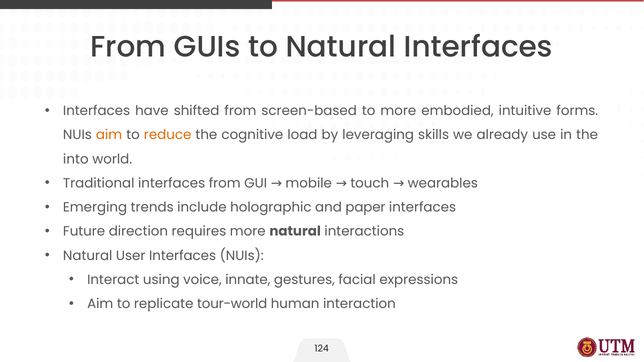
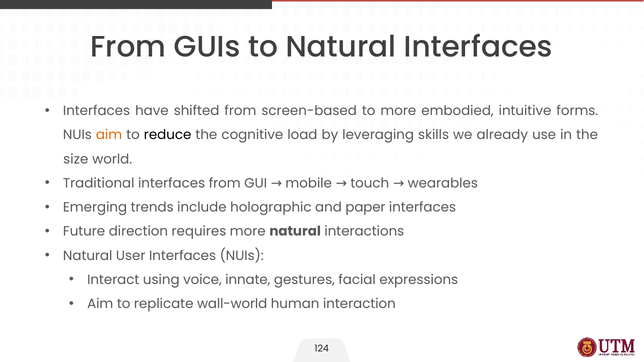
reduce colour: orange -> black
into: into -> size
tour-world: tour-world -> wall-world
